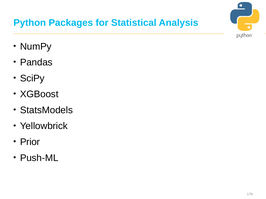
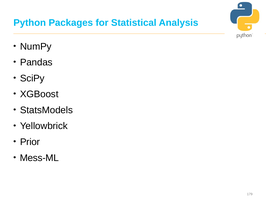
Push-ML: Push-ML -> Mess-ML
